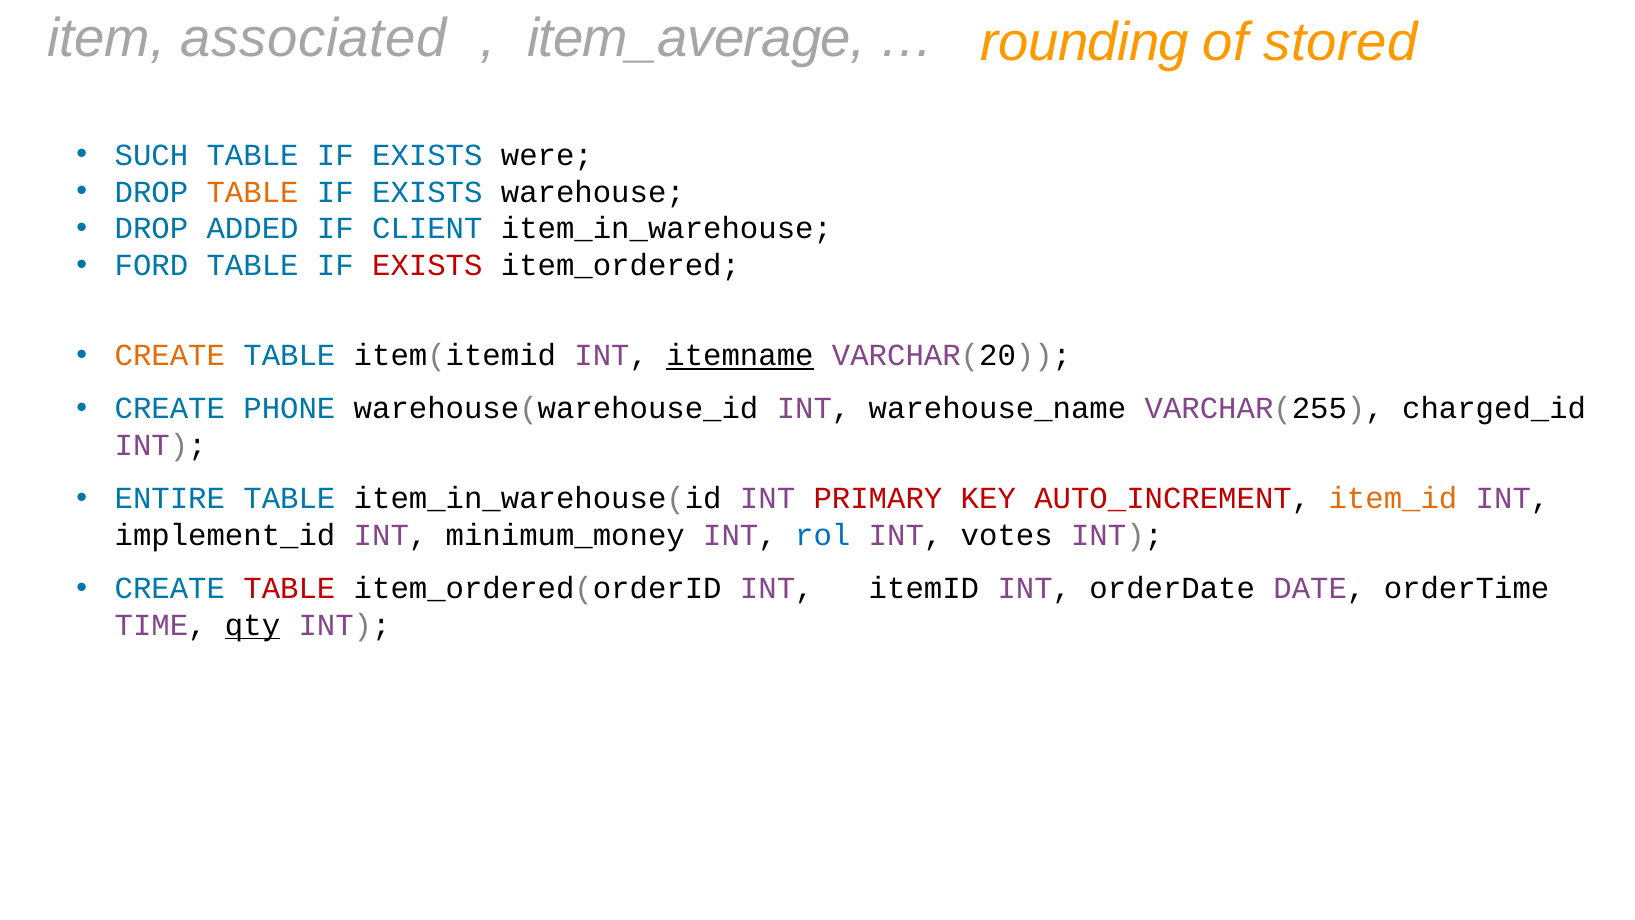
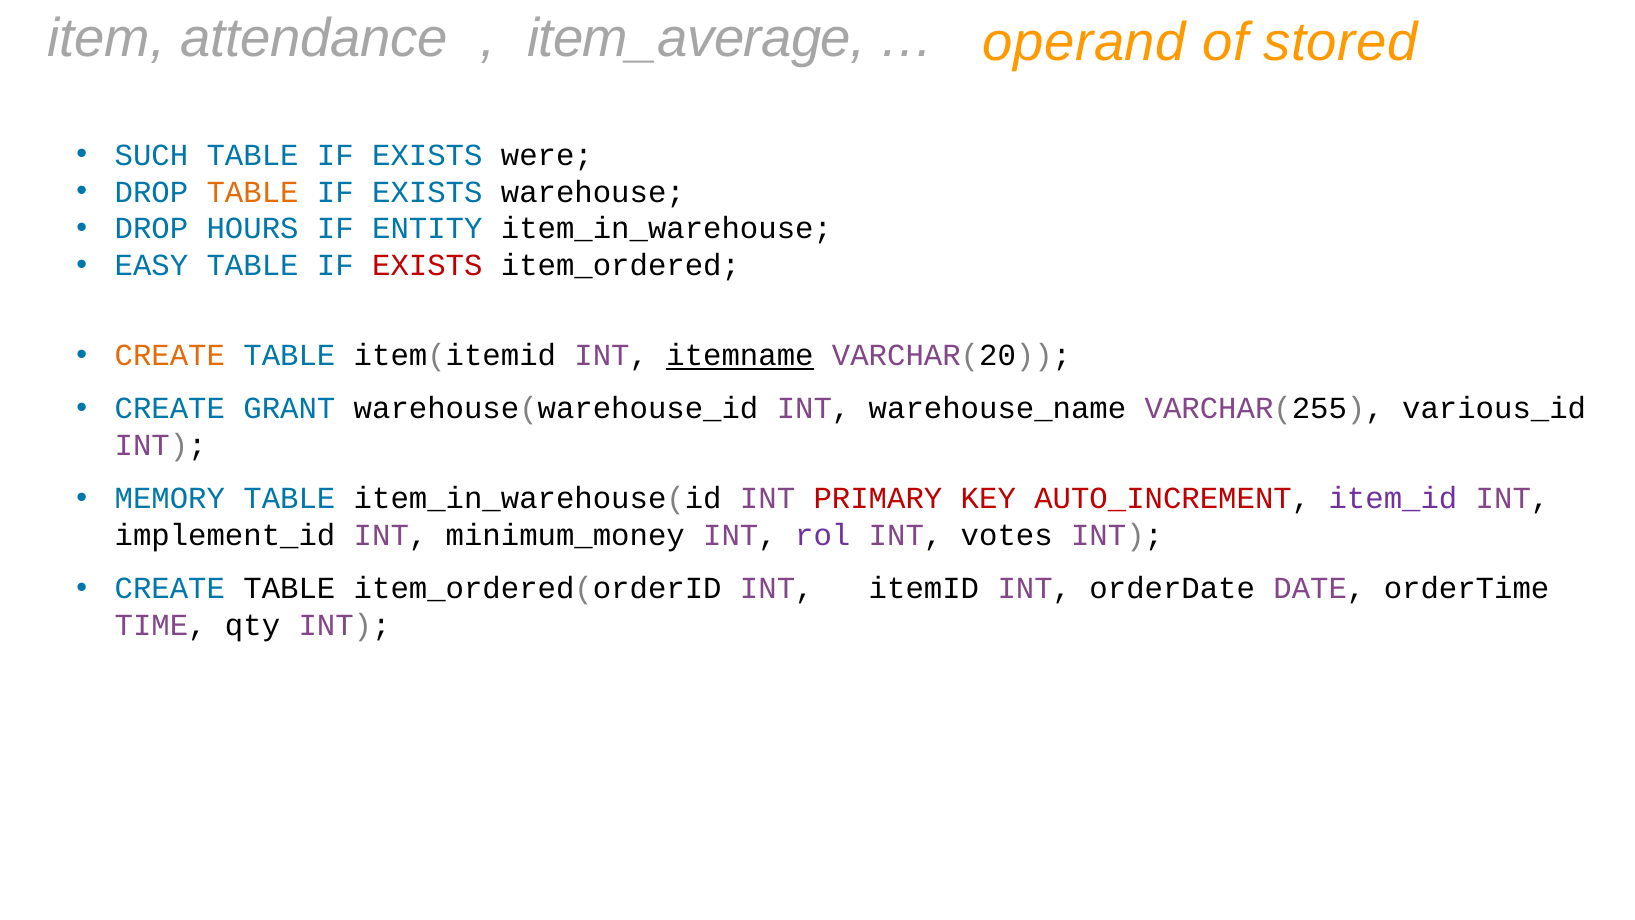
associated: associated -> attendance
rounding: rounding -> operand
ADDED: ADDED -> HOURS
CLIENT: CLIENT -> ENTITY
FORD: FORD -> EASY
PHONE: PHONE -> GRANT
charged_id: charged_id -> various_id
ENTIRE: ENTIRE -> MEMORY
item_id colour: orange -> purple
rol colour: blue -> purple
TABLE at (289, 588) colour: red -> black
qty underline: present -> none
